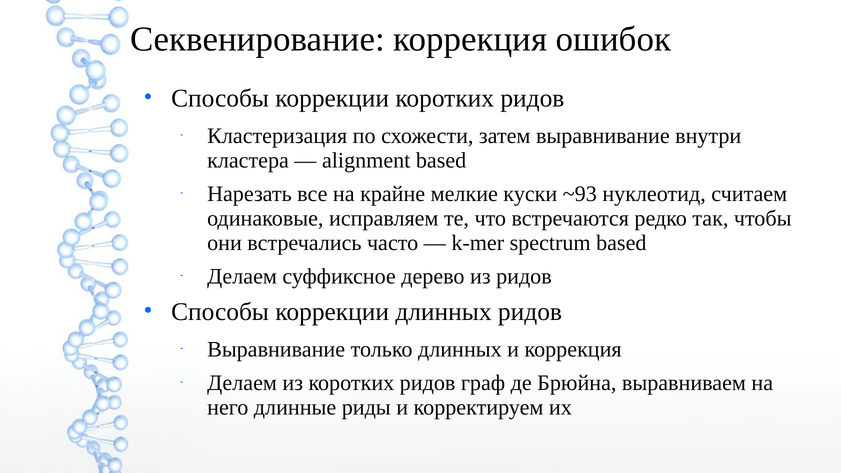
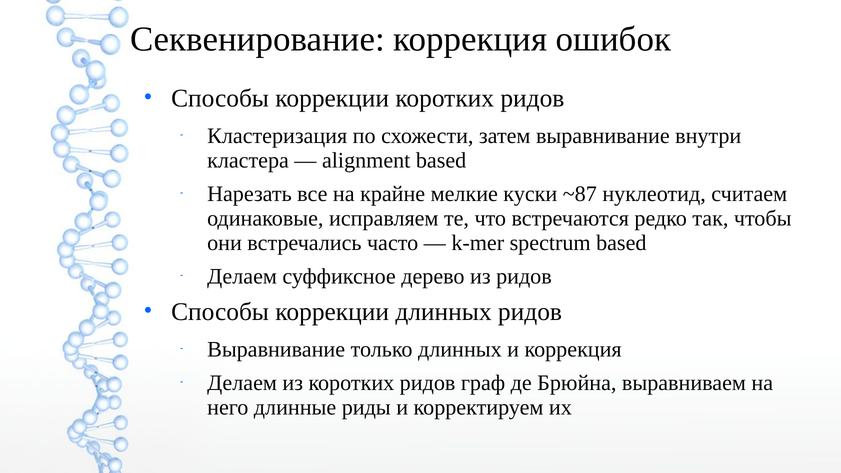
~93: ~93 -> ~87
